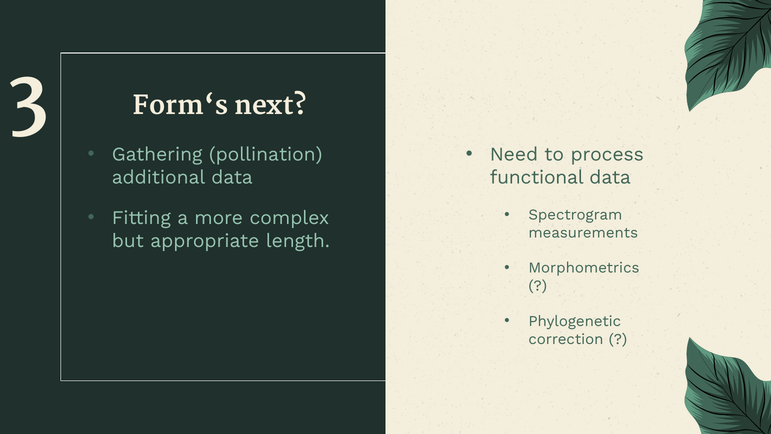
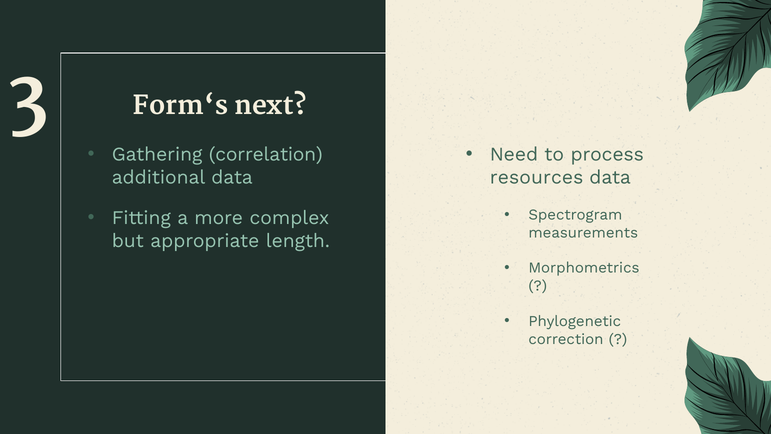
pollination: pollination -> correlation
functional: functional -> resources
